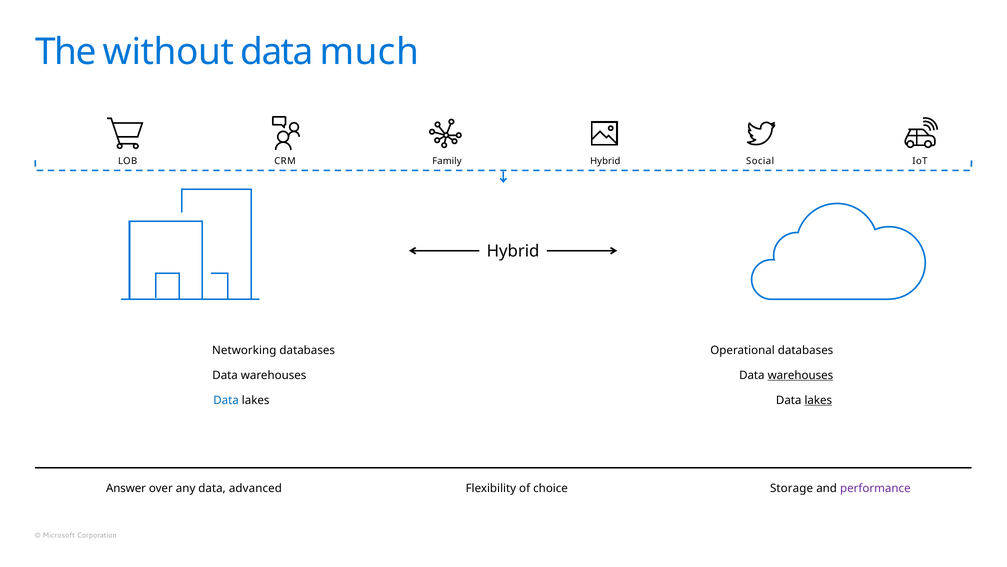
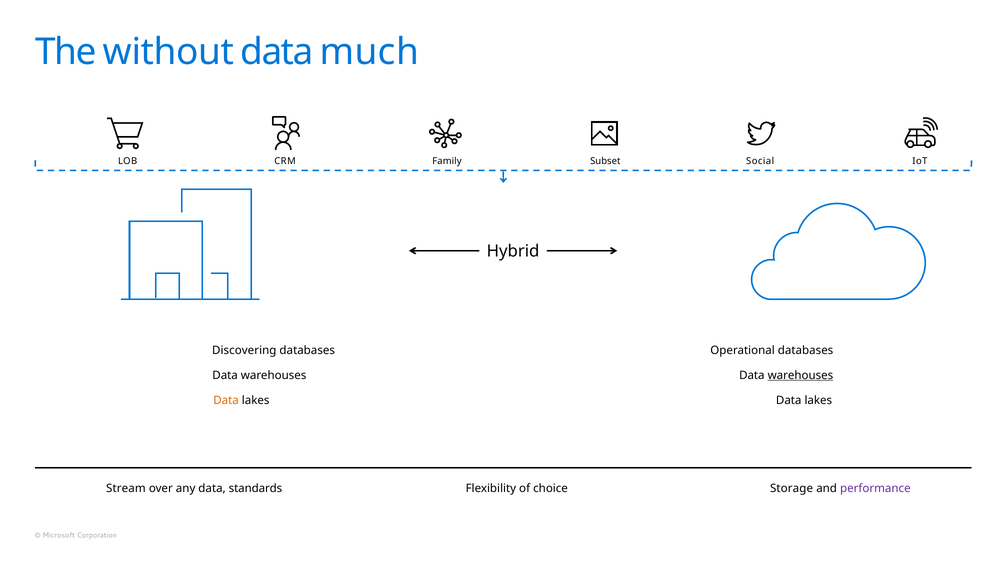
Hybrid at (605, 161): Hybrid -> Subset
Networking: Networking -> Discovering
Data at (226, 400) colour: blue -> orange
lakes at (818, 400) underline: present -> none
Answer: Answer -> Stream
advanced: advanced -> standards
